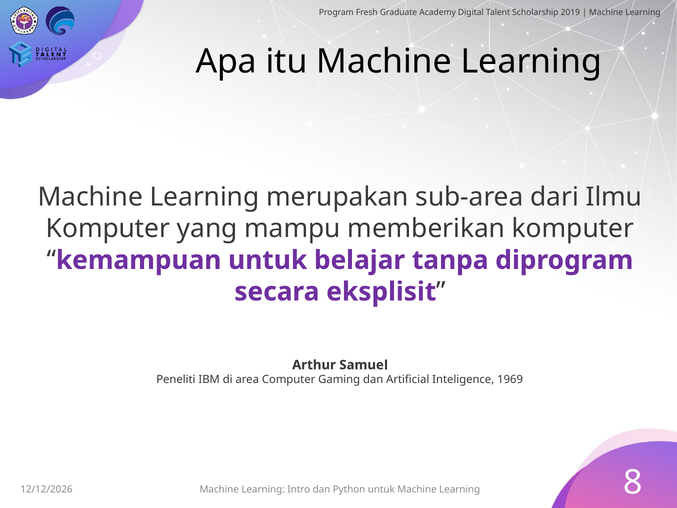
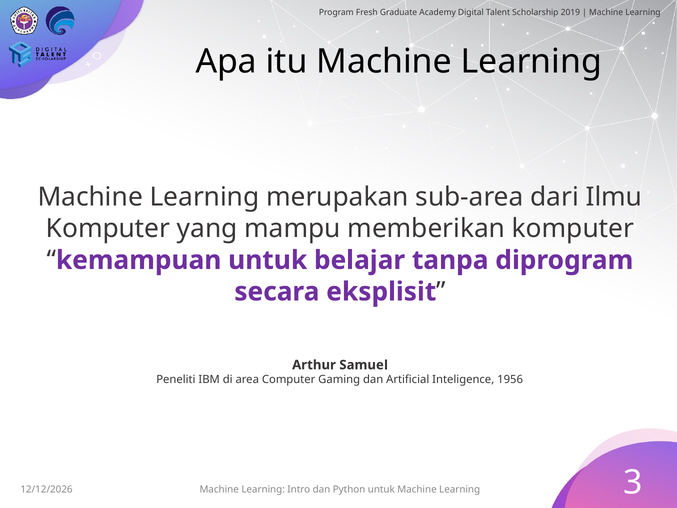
1969: 1969 -> 1956
8: 8 -> 3
